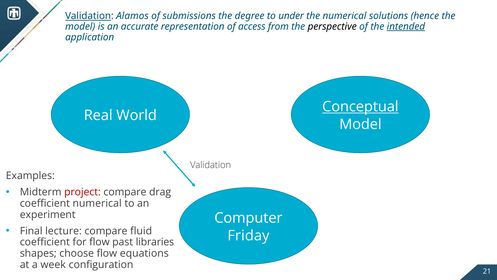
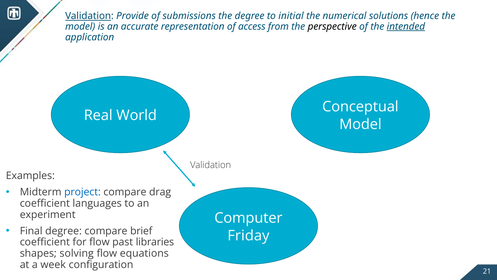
Alamos: Alamos -> Provide
under: under -> initial
Conceptual underline: present -> none
project colour: red -> blue
coefficient numerical: numerical -> languages
Final lecture: lecture -> degree
fluid: fluid -> brief
choose: choose -> solving
